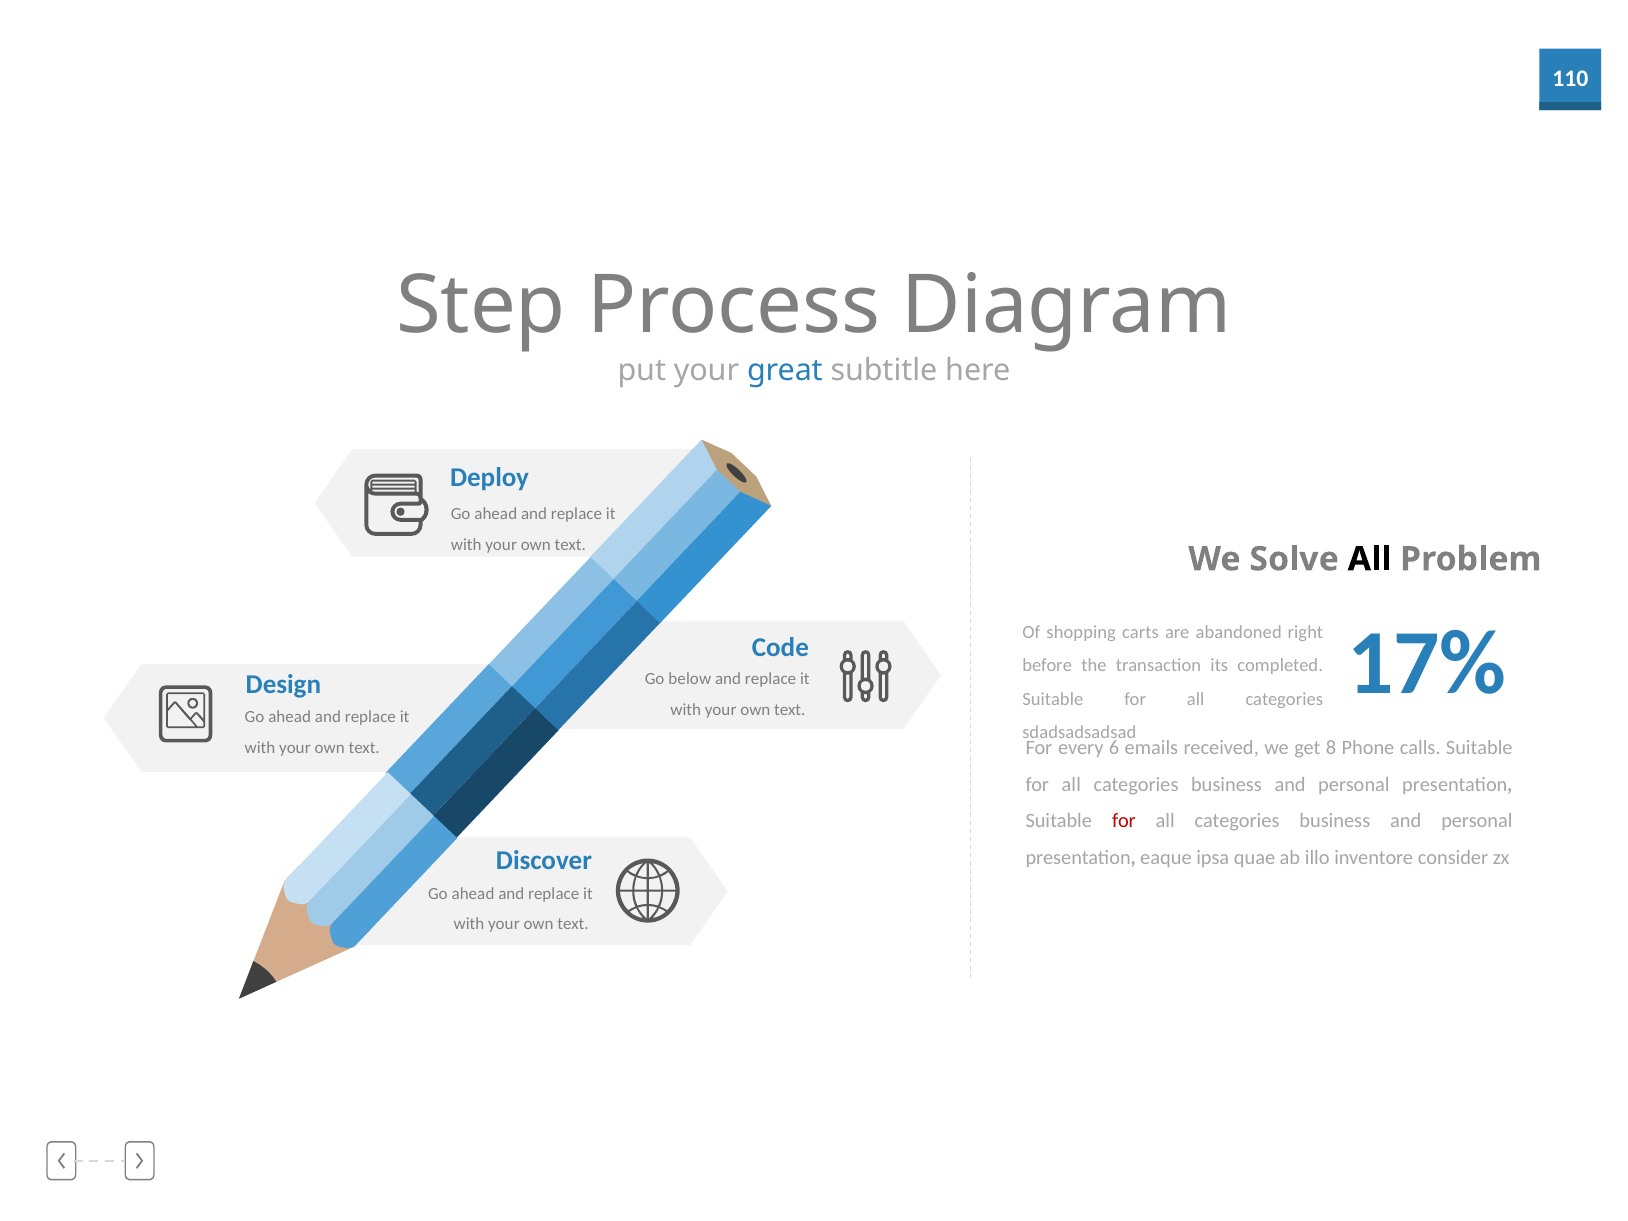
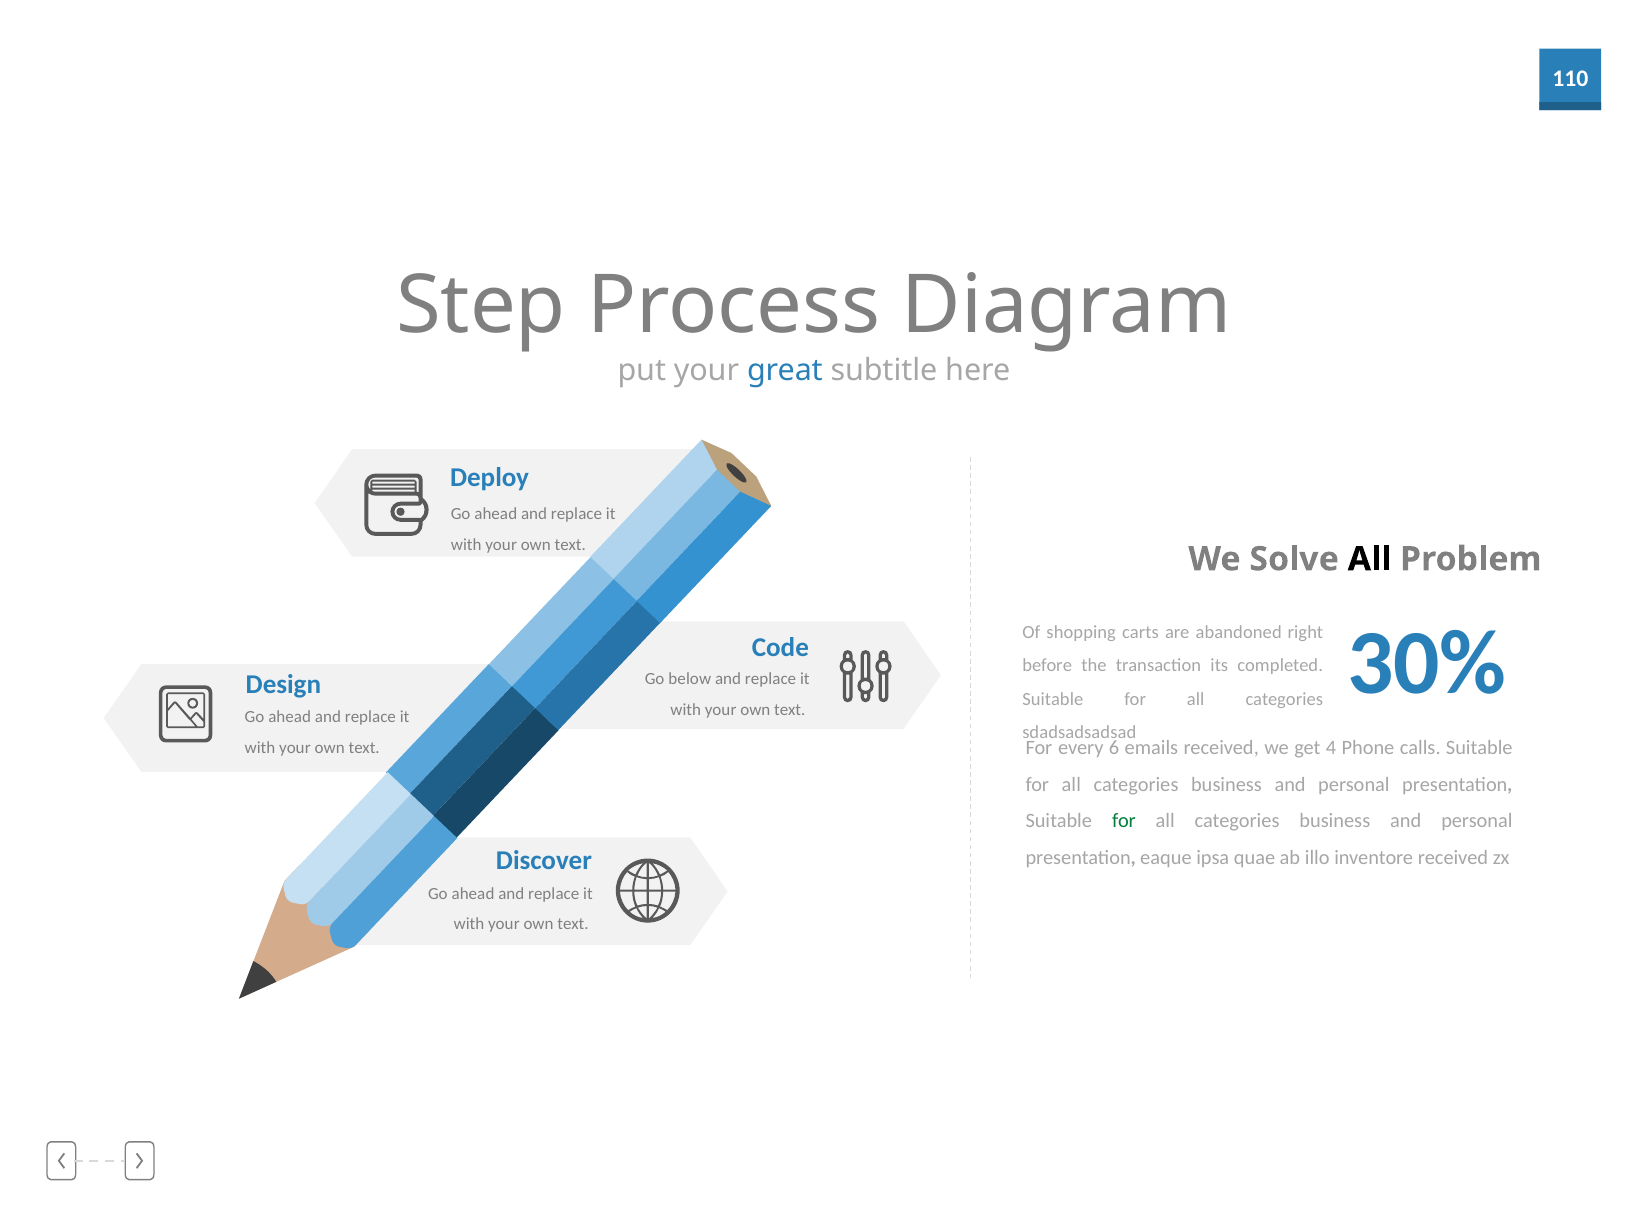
17%: 17% -> 30%
8: 8 -> 4
for at (1124, 821) colour: red -> green
inventore consider: consider -> received
